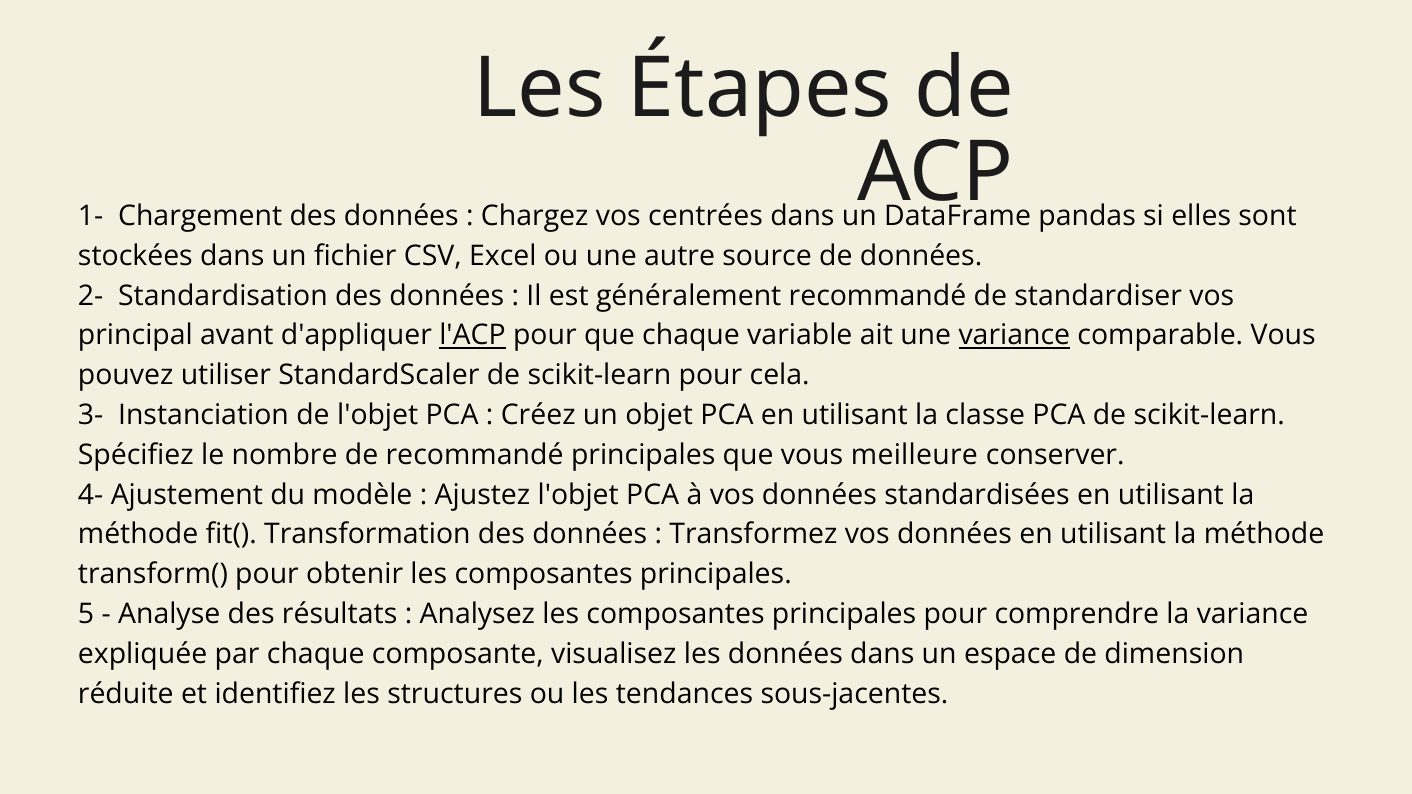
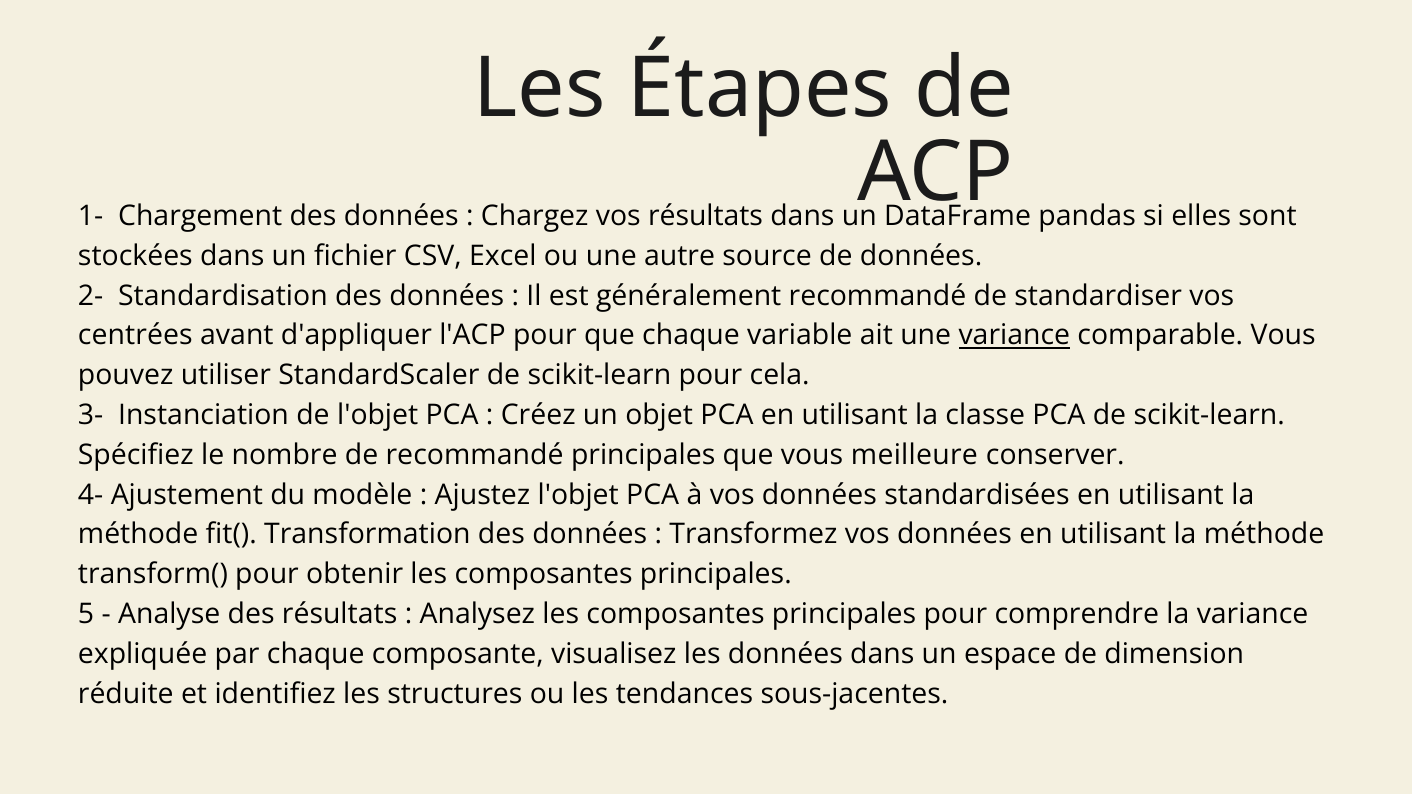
vos centrées: centrées -> résultats
principal: principal -> centrées
l'ACP underline: present -> none
